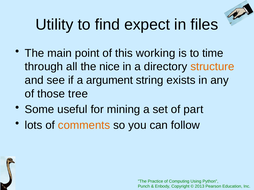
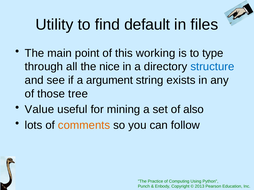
expect: expect -> default
time: time -> type
structure colour: orange -> blue
Some: Some -> Value
part: part -> also
